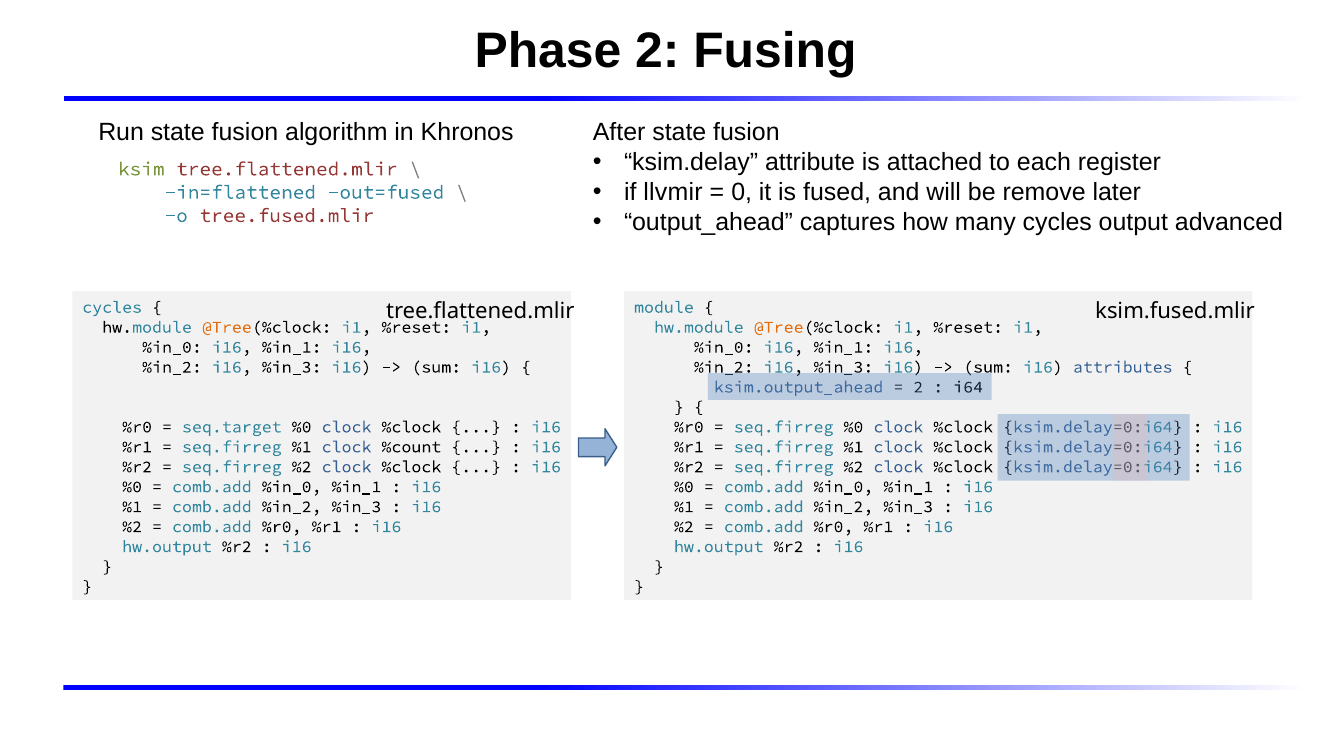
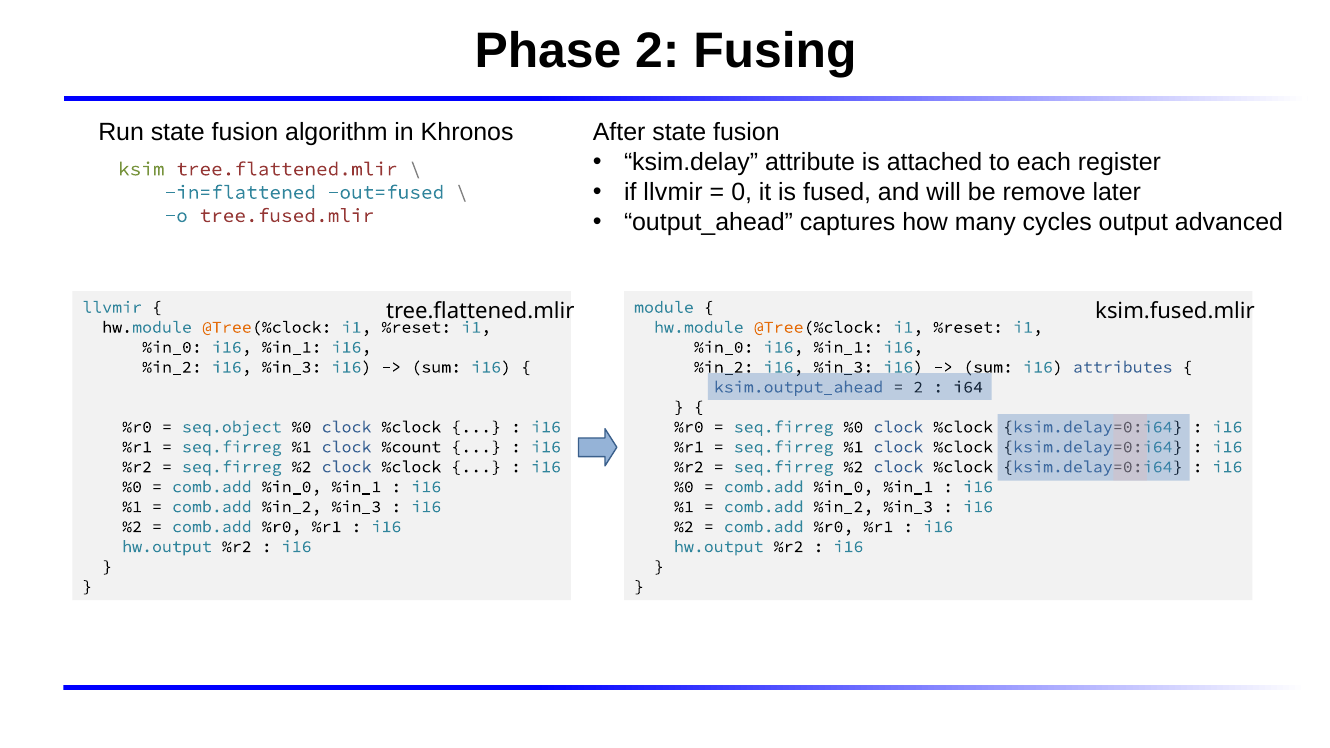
cycles at (112, 307): cycles -> llvmir
seq.target: seq.target -> seq.object
